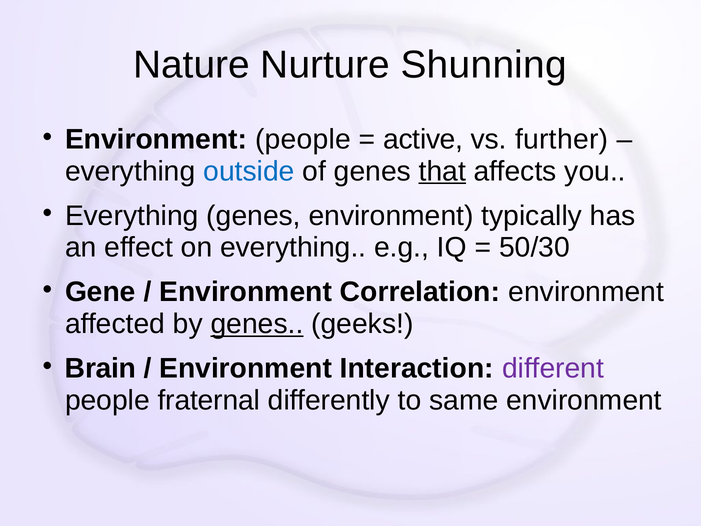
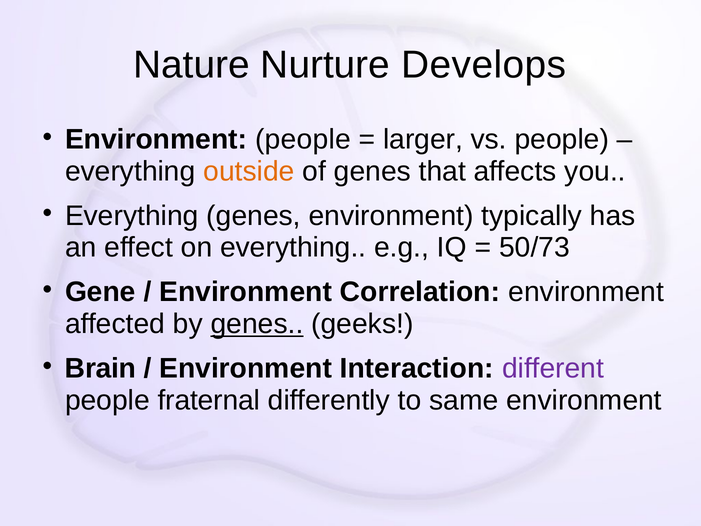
Shunning: Shunning -> Develops
active: active -> larger
vs further: further -> people
outside colour: blue -> orange
that underline: present -> none
50/30: 50/30 -> 50/73
